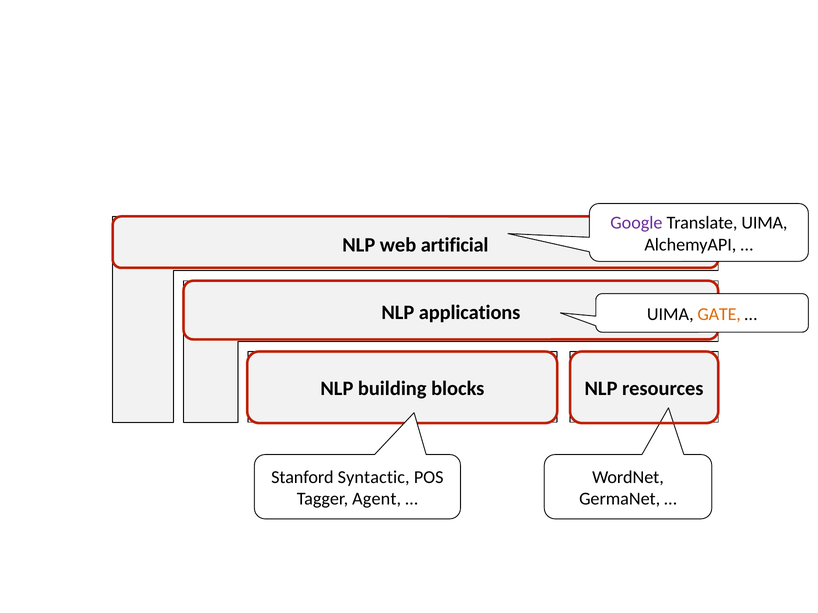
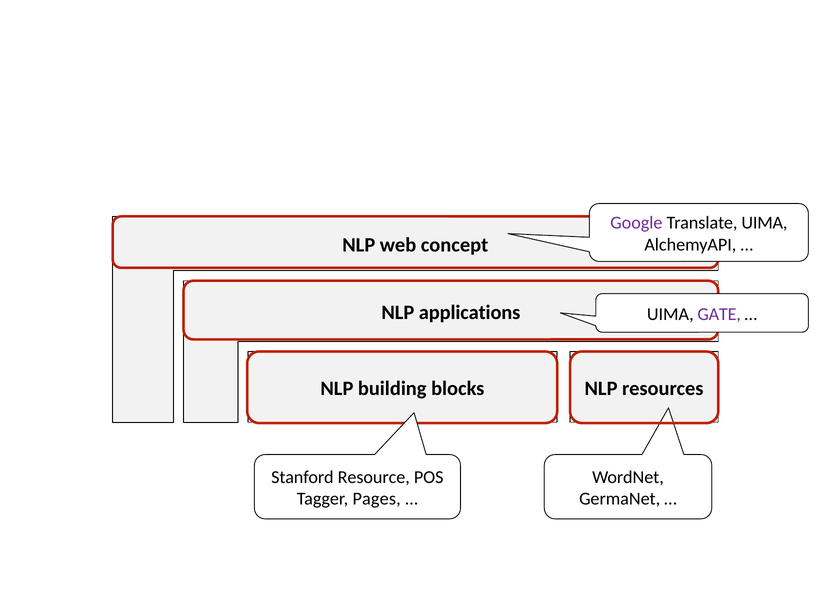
artificial: artificial -> concept
GATE colour: orange -> purple
Syntactic: Syntactic -> Resource
Agent: Agent -> Pages
